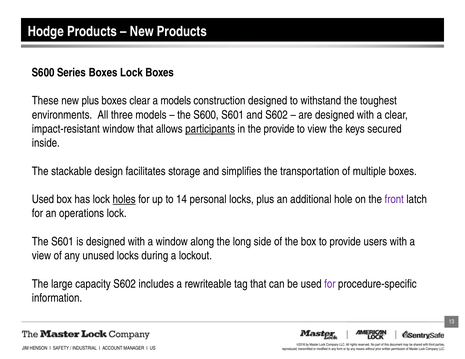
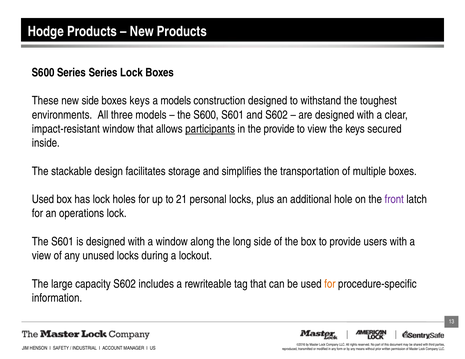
Series Boxes: Boxes -> Series
new plus: plus -> side
boxes clear: clear -> keys
holes underline: present -> none
14: 14 -> 21
for at (330, 284) colour: purple -> orange
